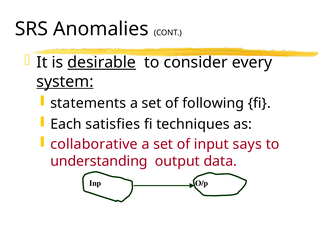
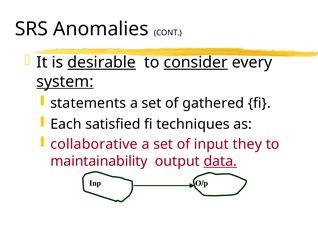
consider underline: none -> present
following: following -> gathered
satisfies: satisfies -> satisfied
says: says -> they
understanding: understanding -> maintainability
data underline: none -> present
